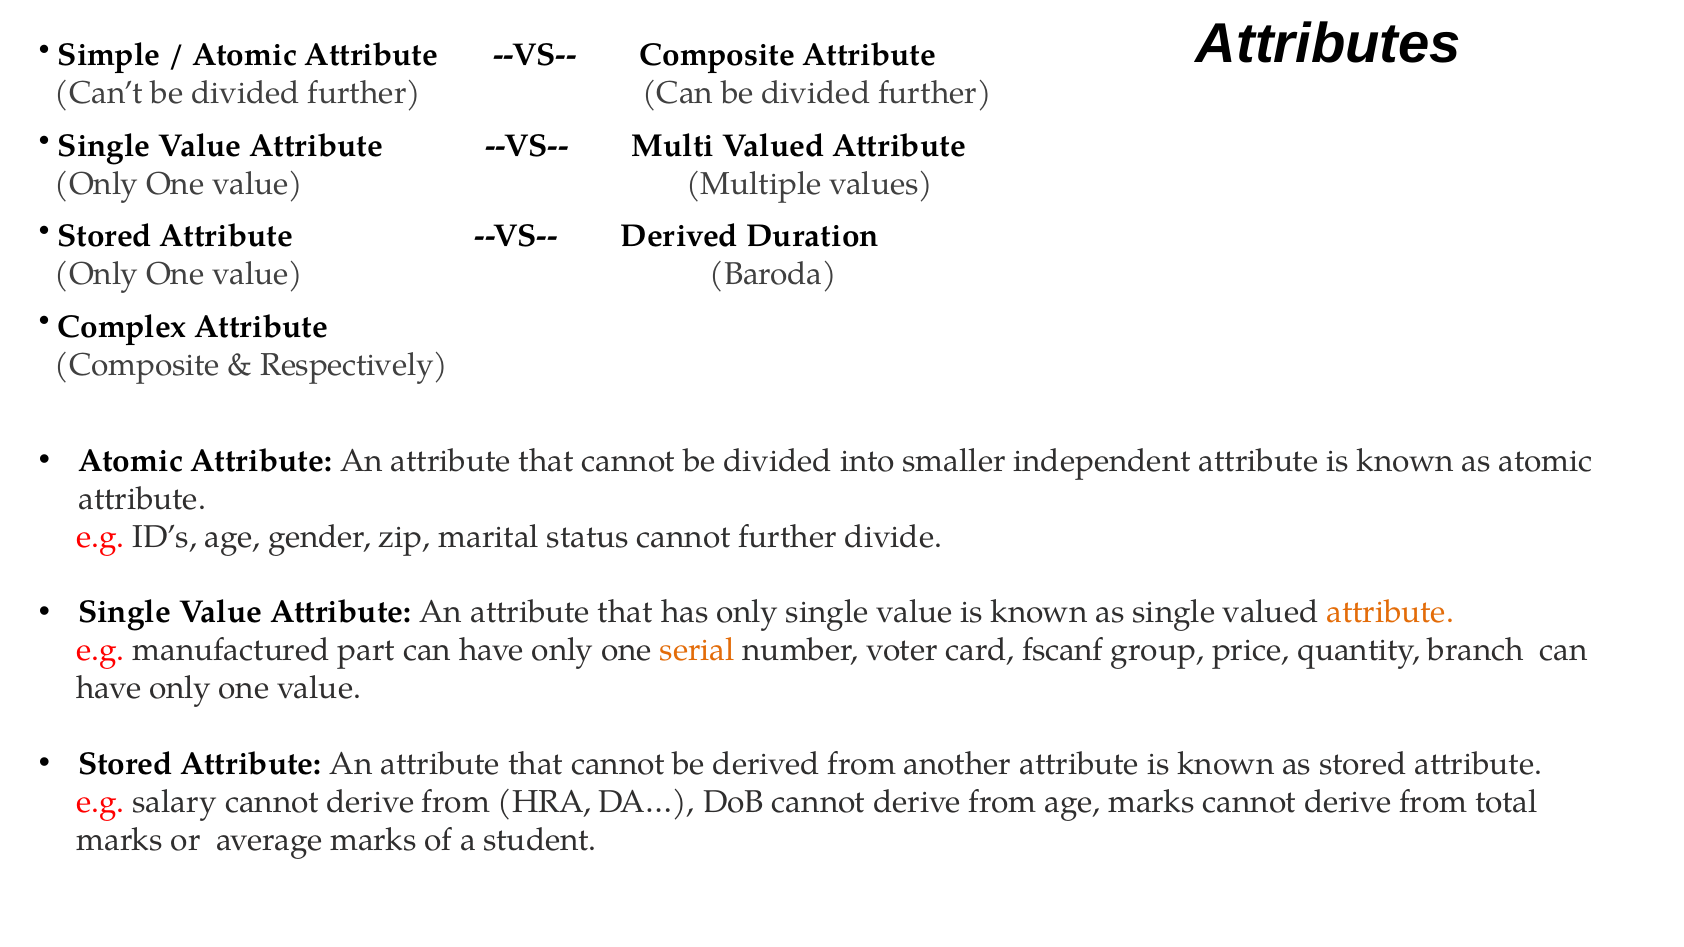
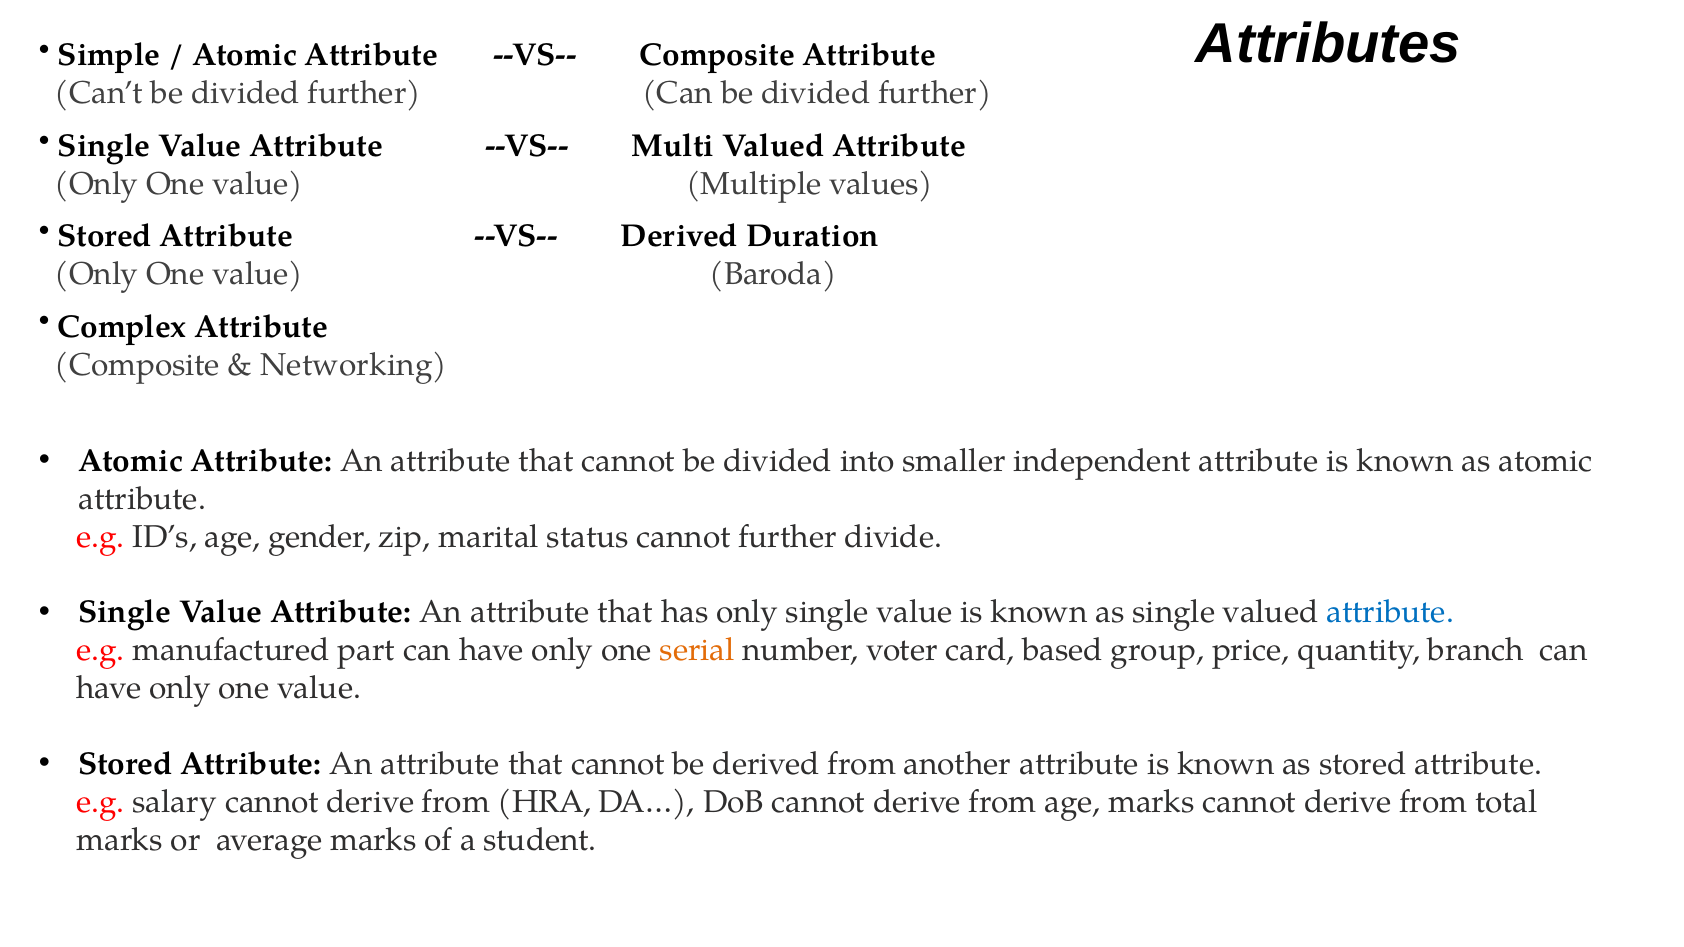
Respectively: Respectively -> Networking
attribute at (1390, 613) colour: orange -> blue
fscanf: fscanf -> based
